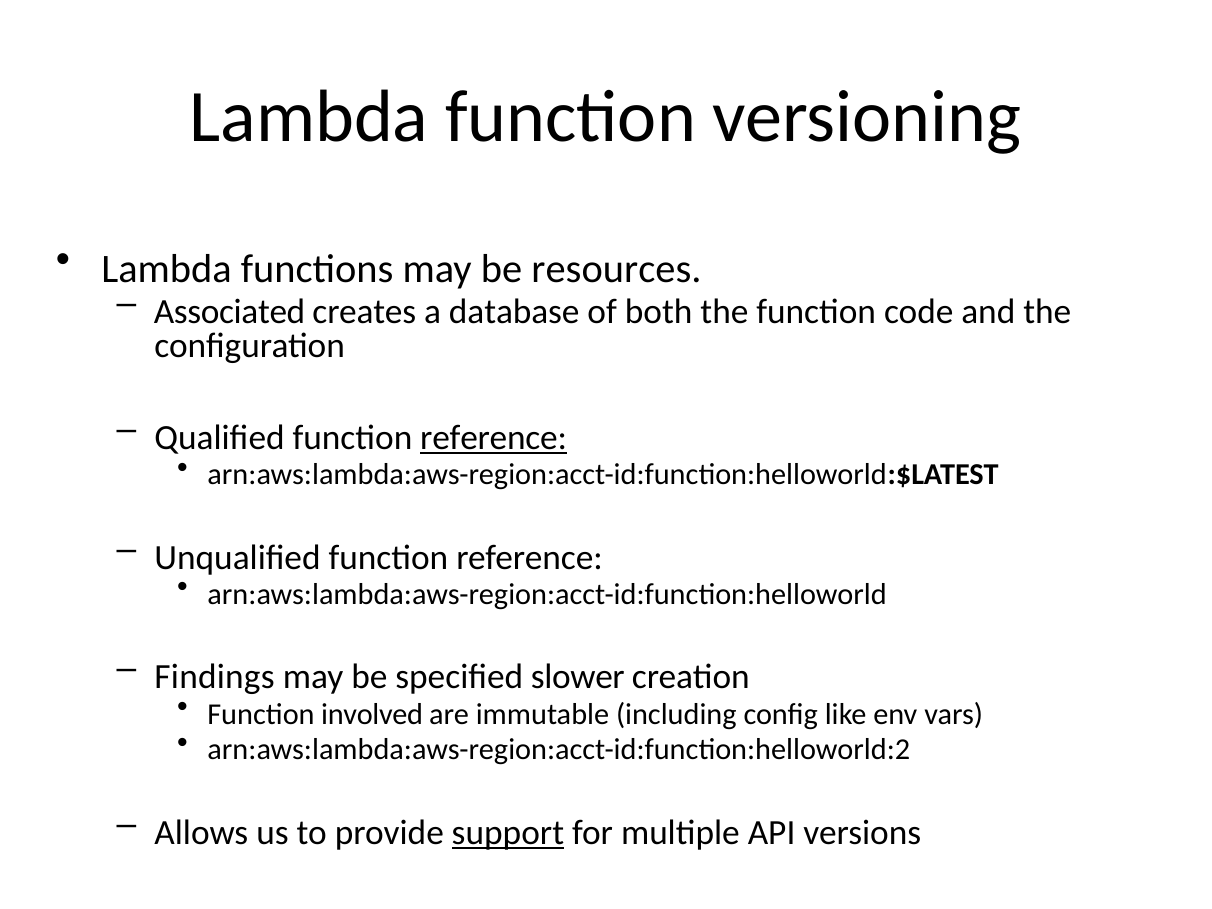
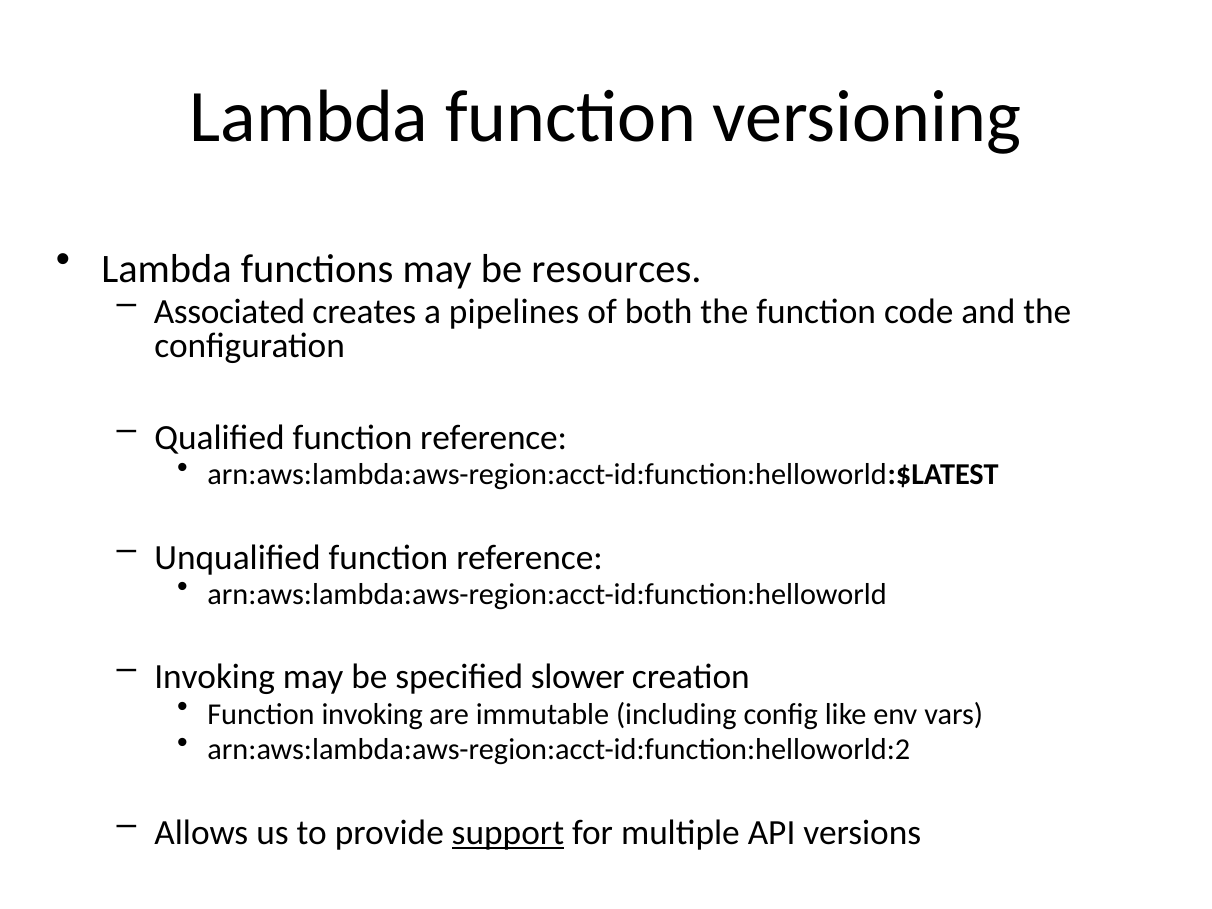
database: database -> pipelines
reference at (494, 438) underline: present -> none
Findings at (215, 677): Findings -> Invoking
Function involved: involved -> invoking
